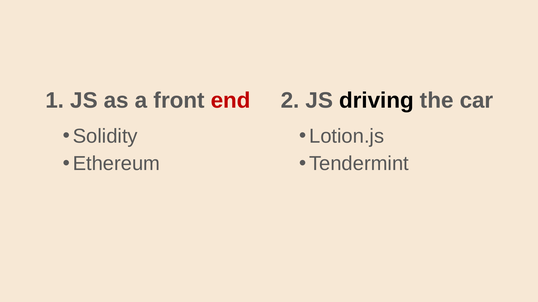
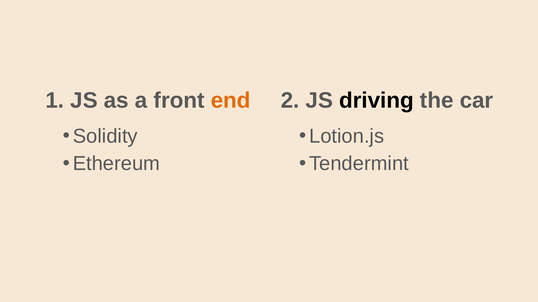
end colour: red -> orange
